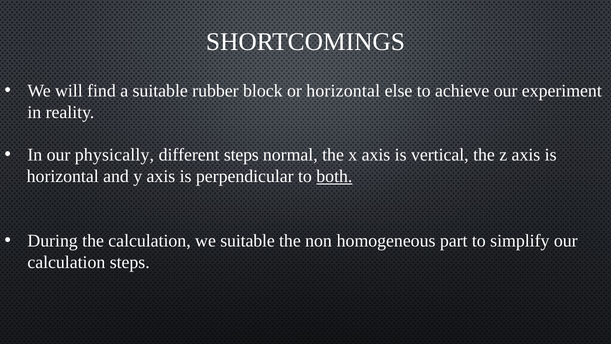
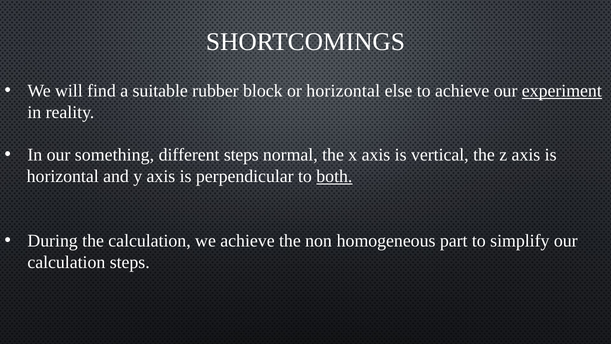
experiment underline: none -> present
physically: physically -> something
we suitable: suitable -> achieve
